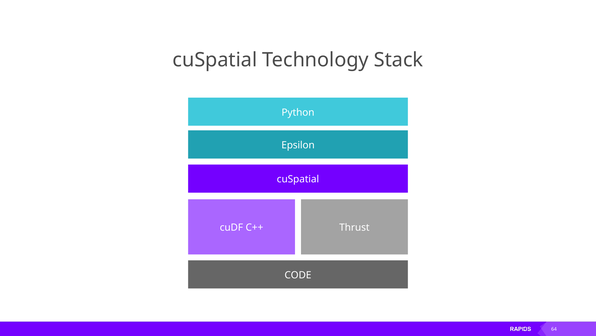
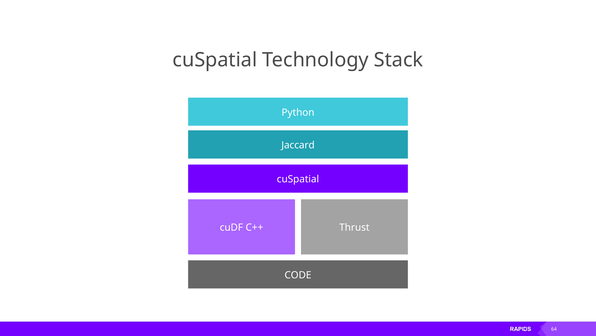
Epsilon: Epsilon -> Jaccard
